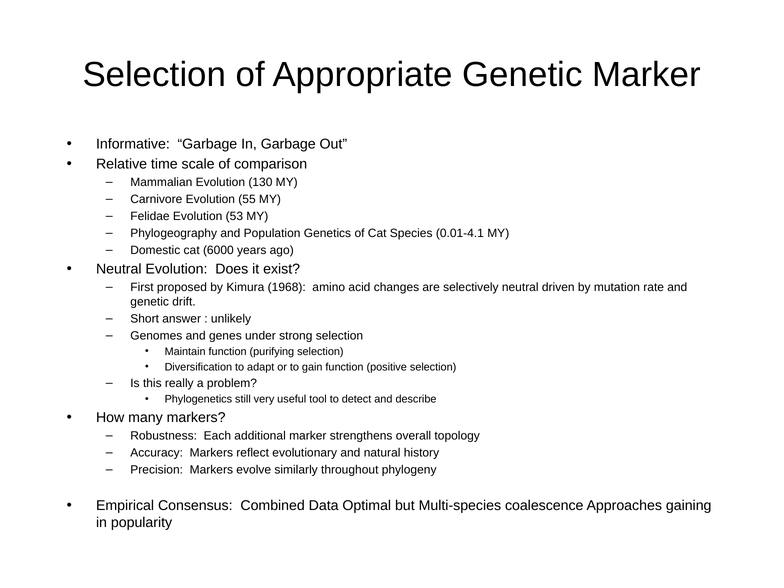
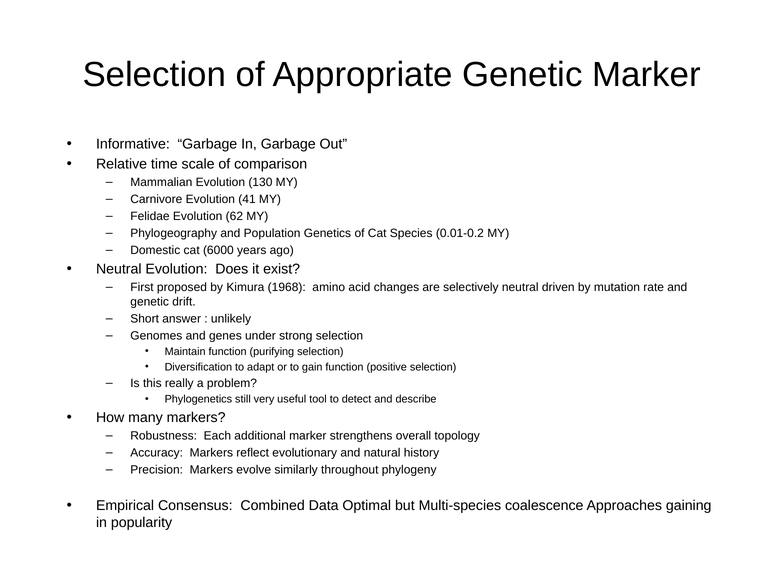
55: 55 -> 41
53: 53 -> 62
0.01-4.1: 0.01-4.1 -> 0.01-0.2
